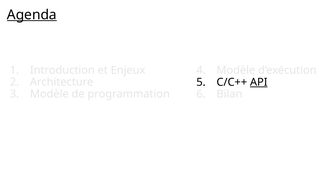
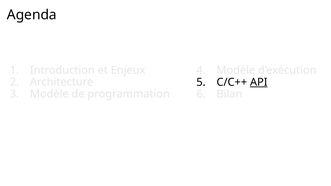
Agenda underline: present -> none
